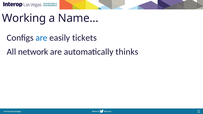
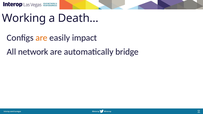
Name…: Name… -> Death…
are at (42, 38) colour: blue -> orange
tickets: tickets -> impact
thinks: thinks -> bridge
